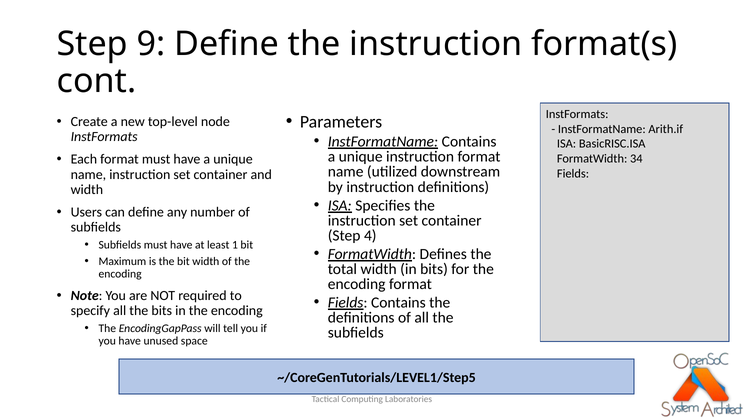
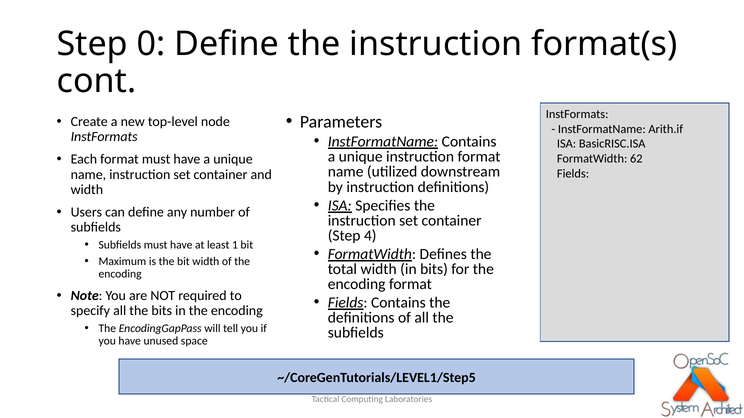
9: 9 -> 0
34: 34 -> 62
